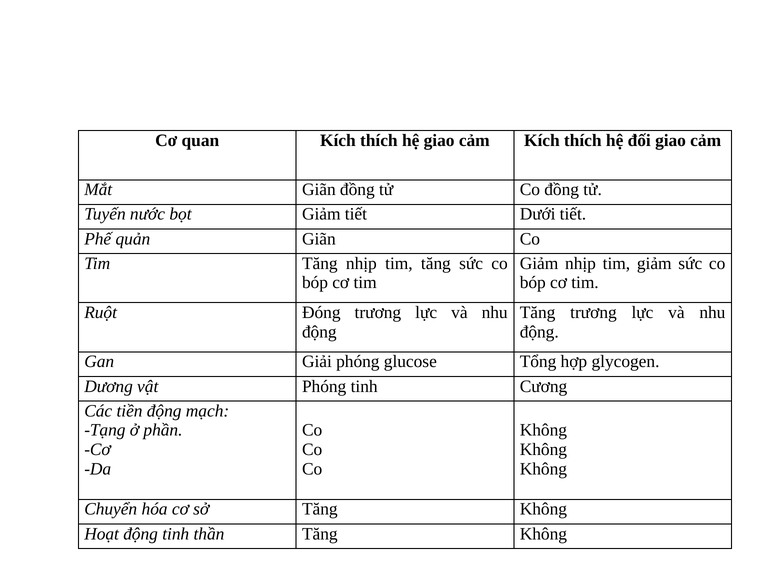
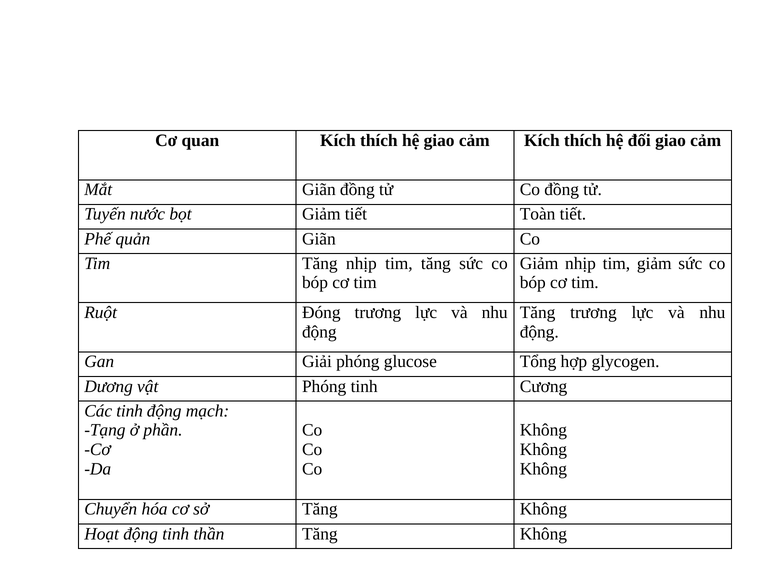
Dưới: Dưới -> Toàn
Các tiền: tiền -> tinh
